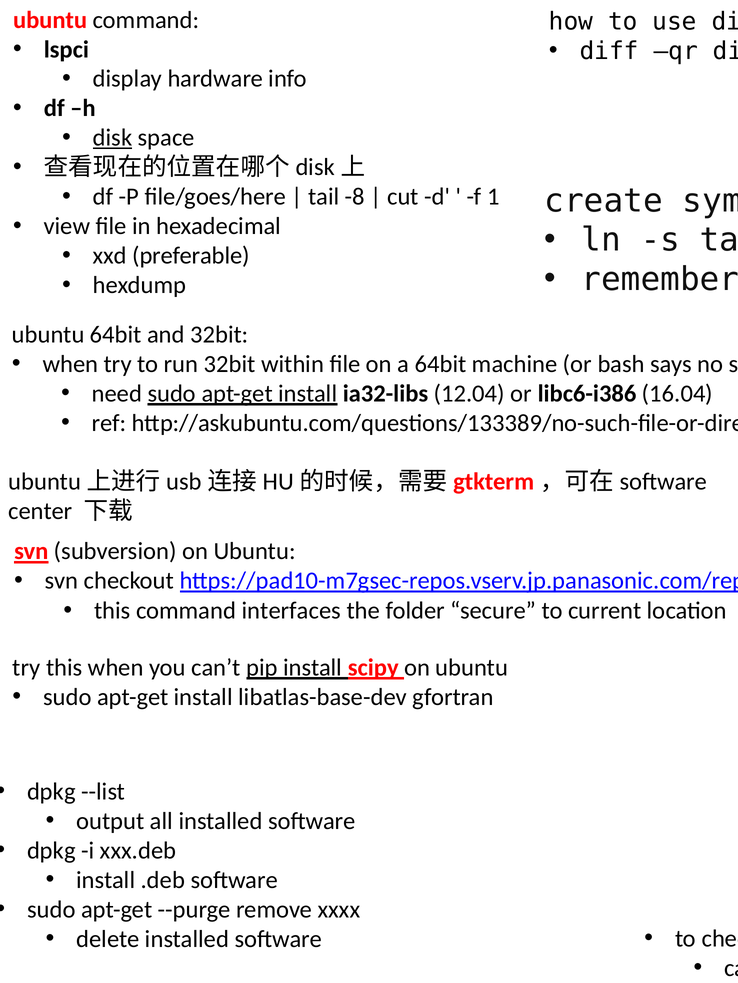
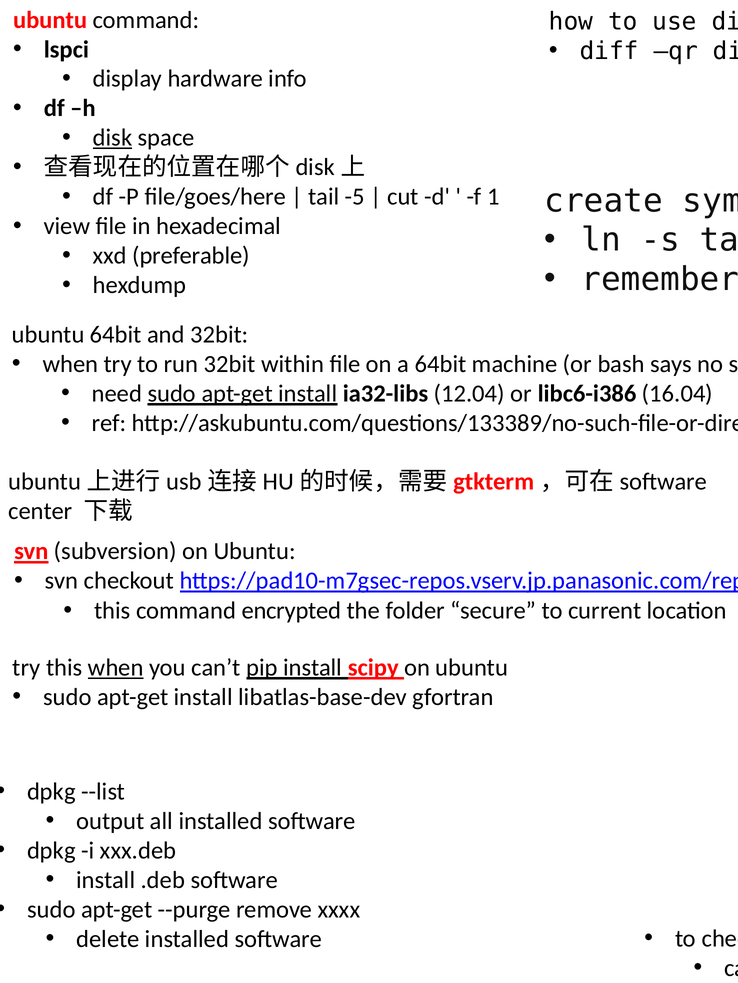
-8: -8 -> -5
interfaces: interfaces -> encrypted
when at (116, 668) underline: none -> present
